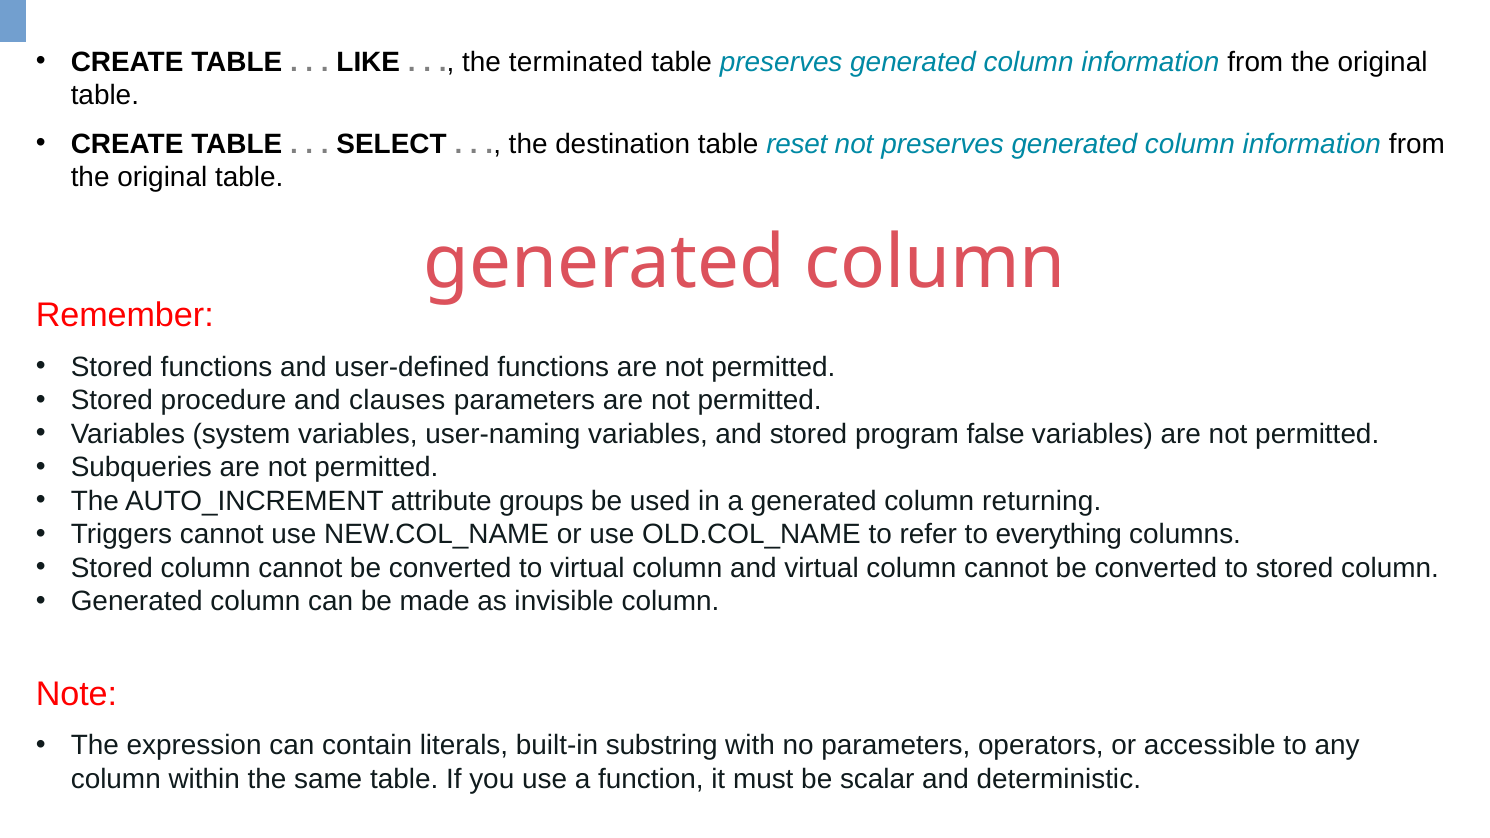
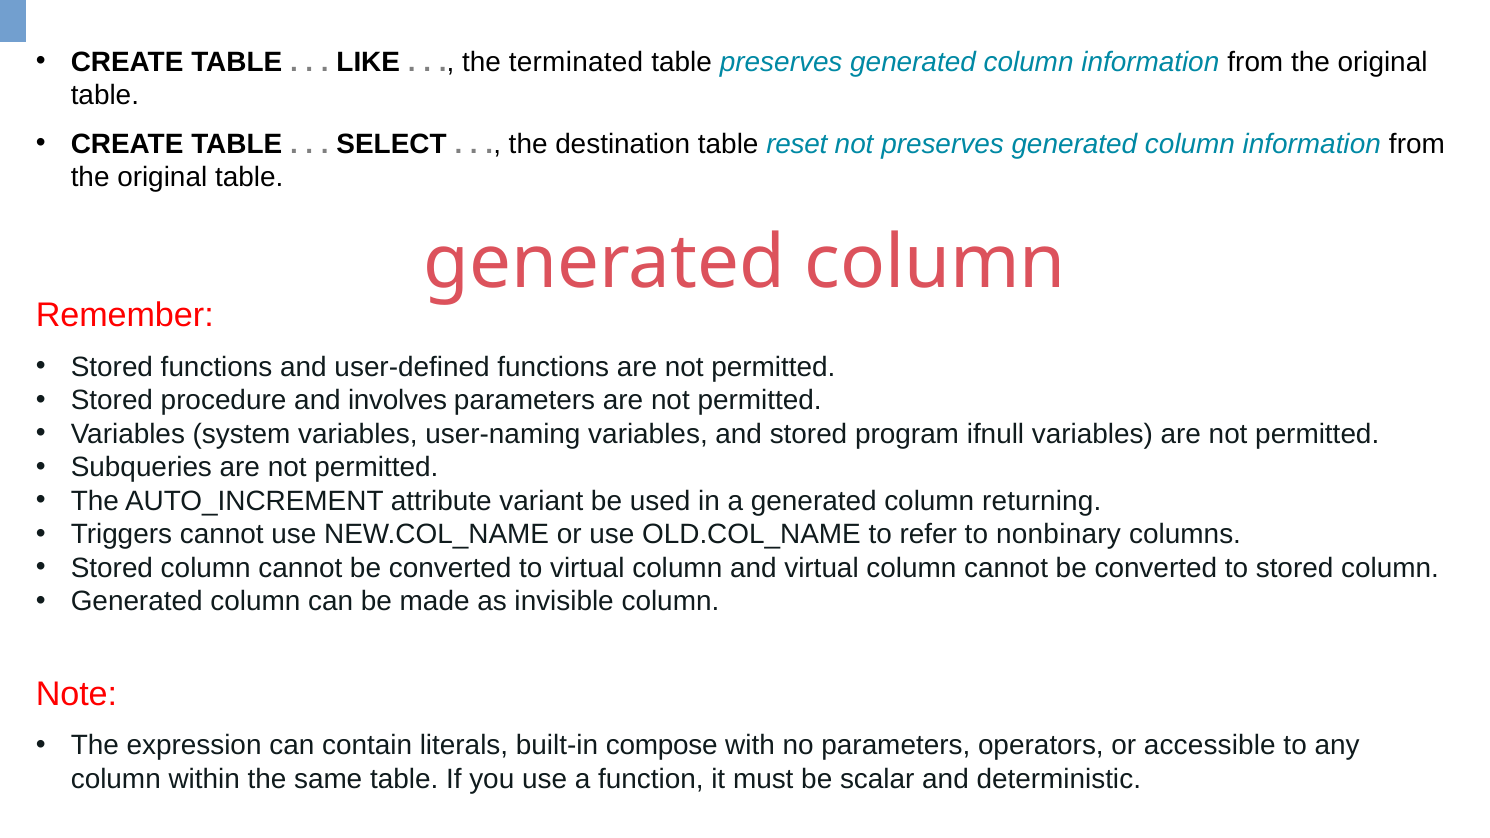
clauses: clauses -> involves
false: false -> ifnull
groups: groups -> variant
everything: everything -> nonbinary
substring: substring -> compose
